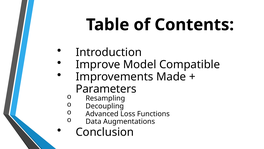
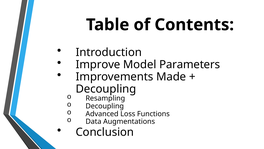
Compatible: Compatible -> Parameters
Parameters at (106, 89): Parameters -> Decoupling
